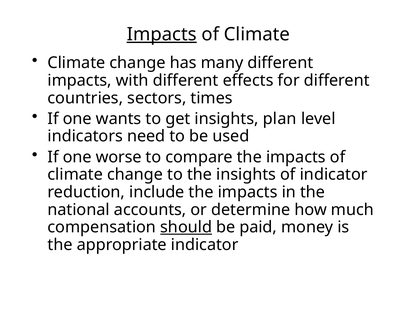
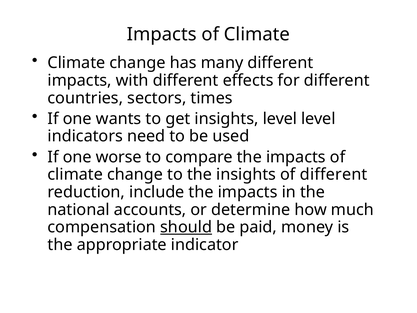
Impacts at (162, 34) underline: present -> none
insights plan: plan -> level
of indicator: indicator -> different
